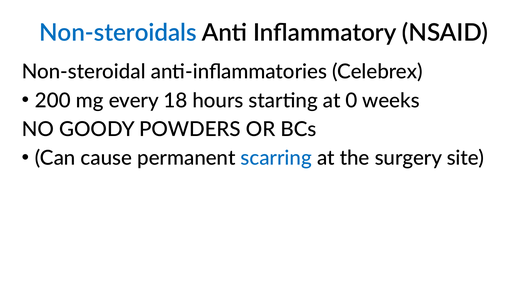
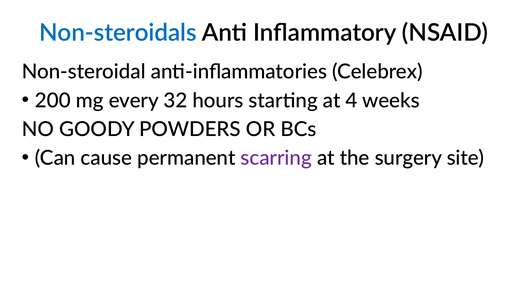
18: 18 -> 32
0: 0 -> 4
scarring colour: blue -> purple
